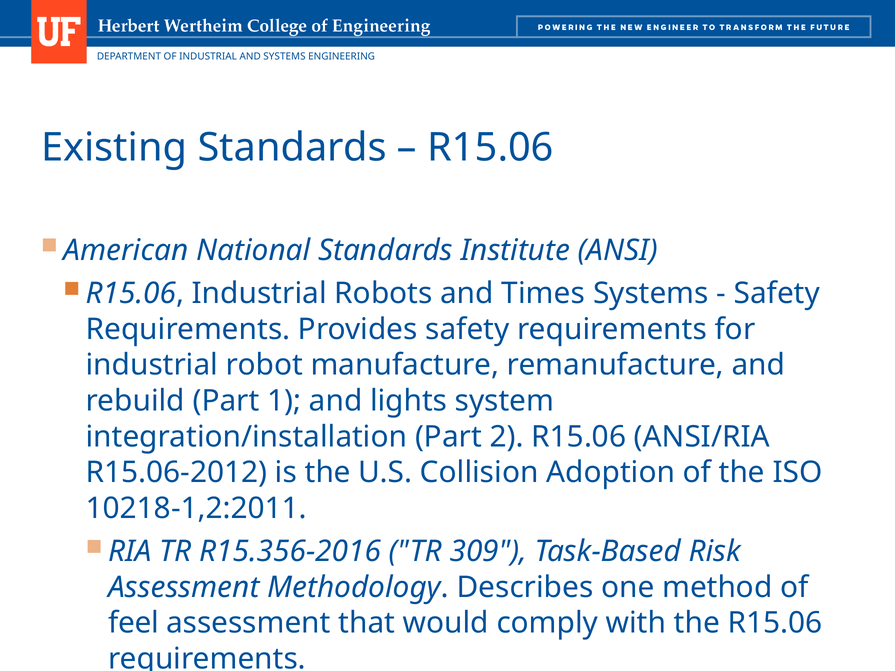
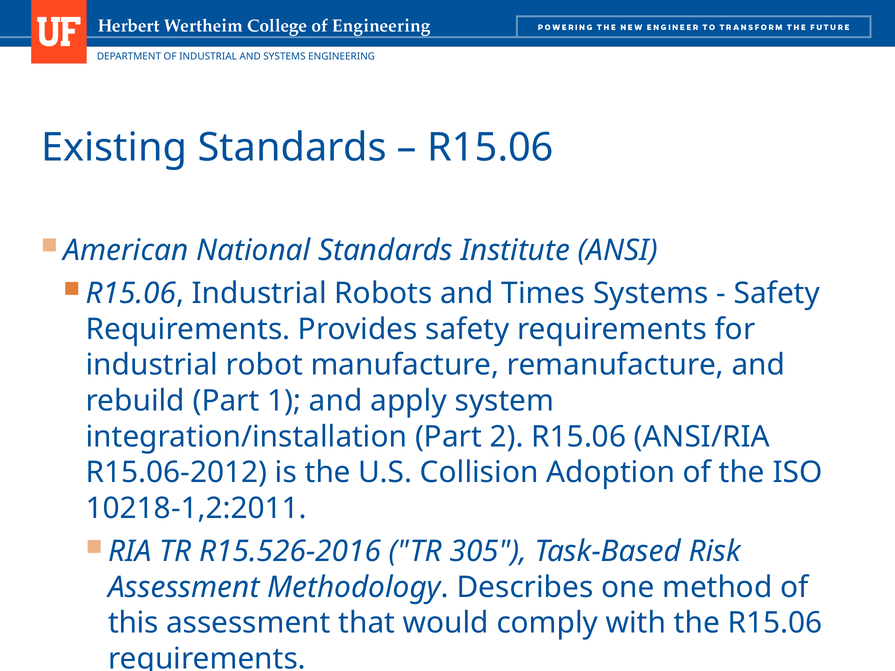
lights: lights -> apply
R15.356-2016: R15.356-2016 -> R15.526-2016
309: 309 -> 305
feel: feel -> this
